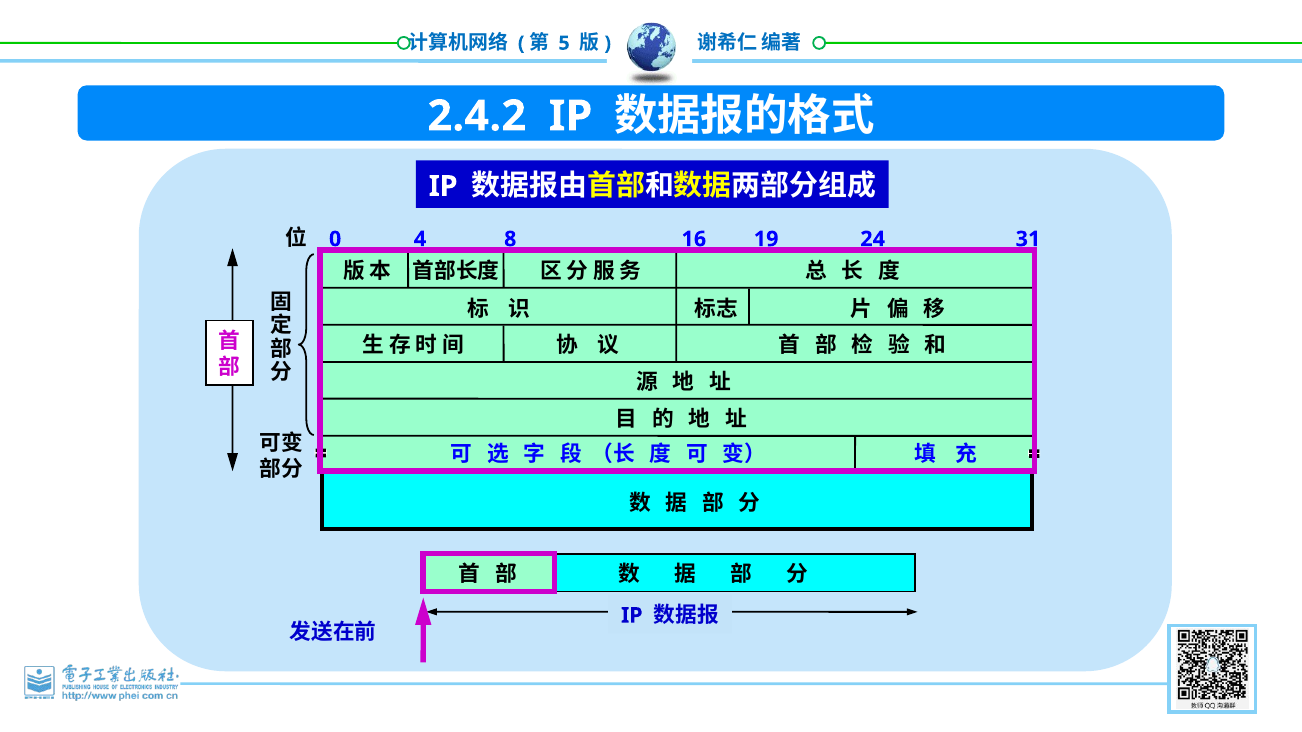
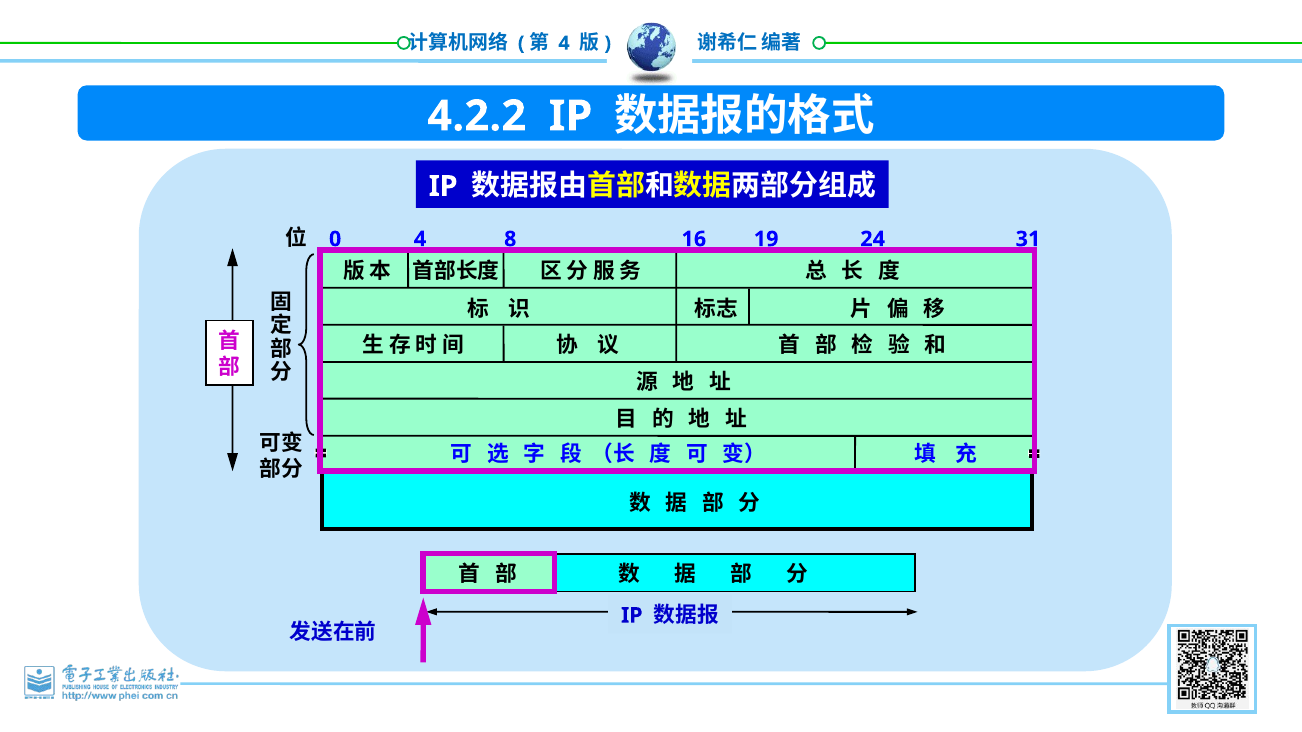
5 at (564, 43): 5 -> 4
2.4.2: 2.4.2 -> 4.2.2
